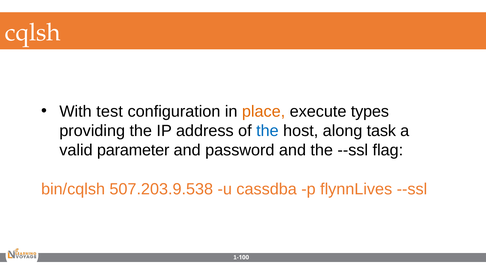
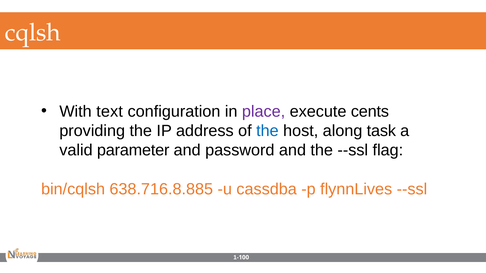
test: test -> text
place colour: orange -> purple
types: types -> cents
507.203.9.538: 507.203.9.538 -> 638.716.8.885
